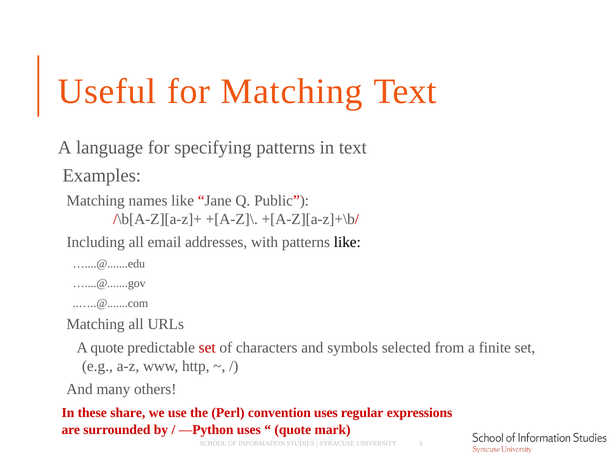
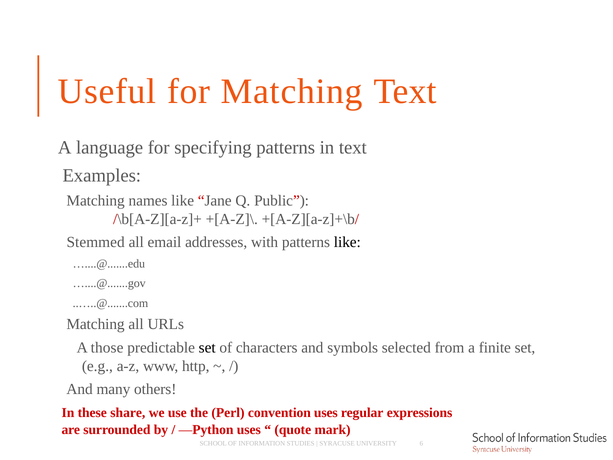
Including: Including -> Stemmed
A quote: quote -> those
set at (207, 348) colour: red -> black
